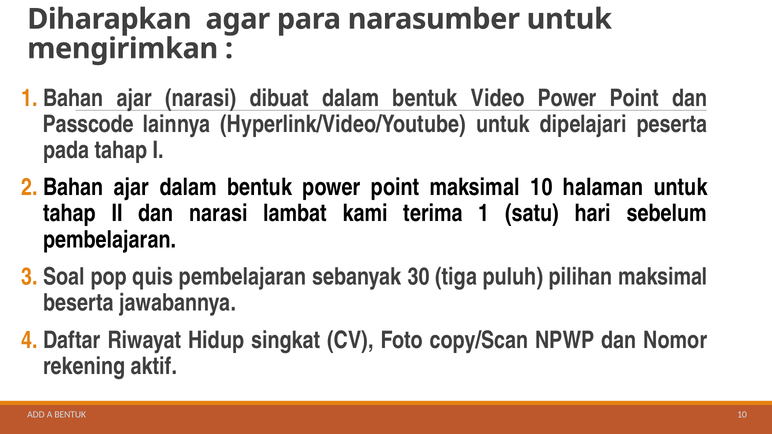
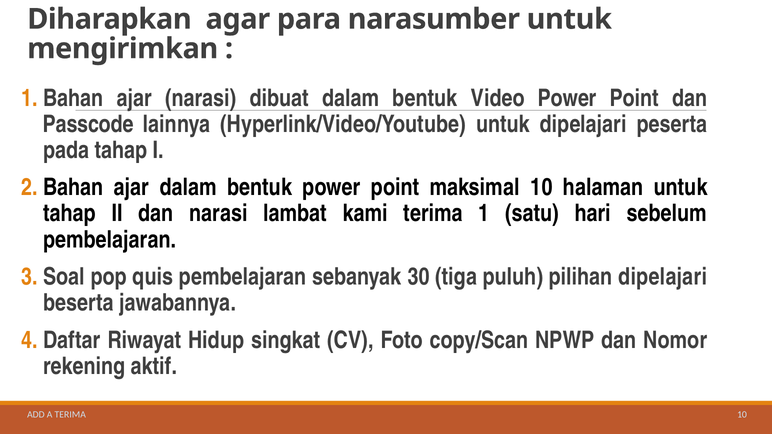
pilihan maksimal: maksimal -> dipelajari
A BENTUK: BENTUK -> TERIMA
